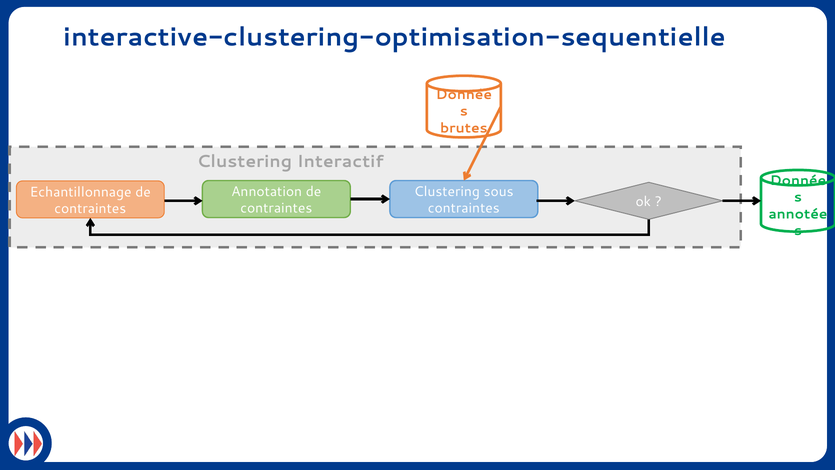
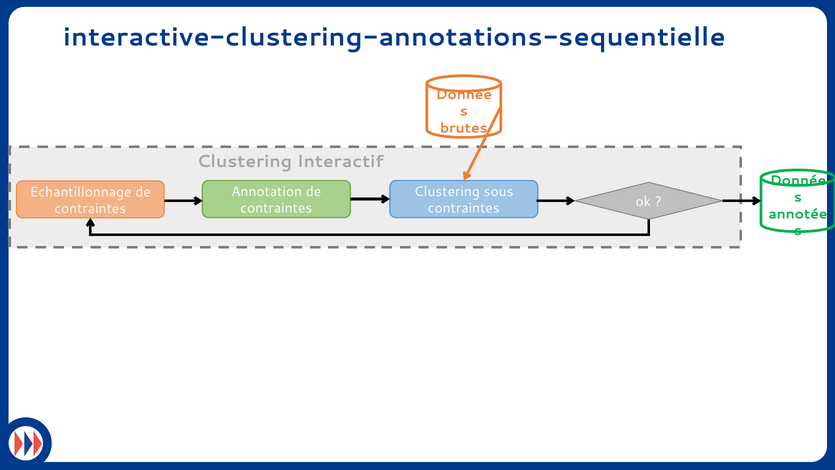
interactive-clustering-optimisation-sequentielle: interactive-clustering-optimisation-sequentielle -> interactive-clustering-annotations-sequentielle
